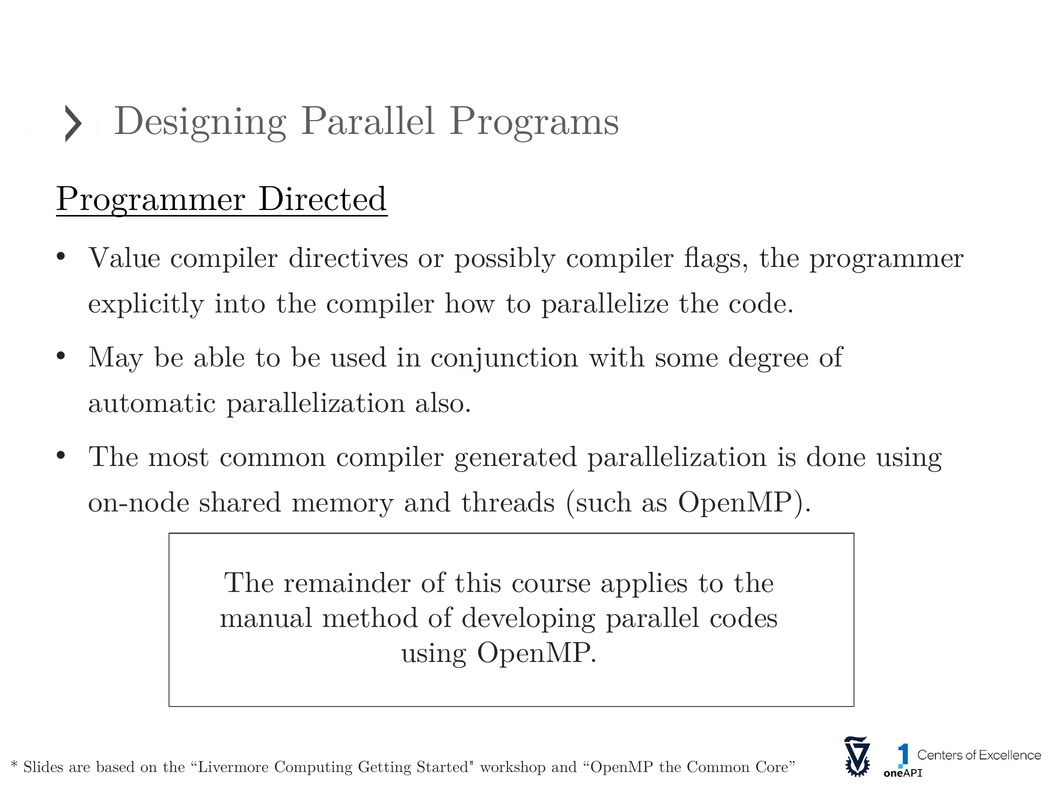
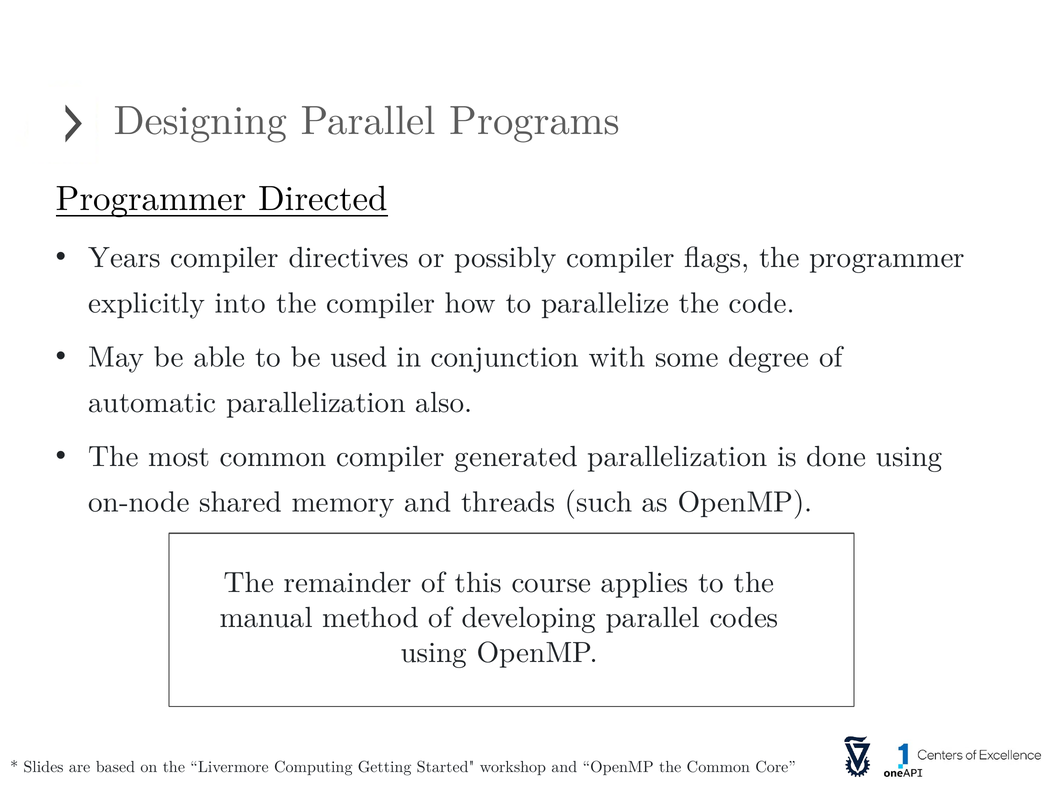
Value: Value -> Years
